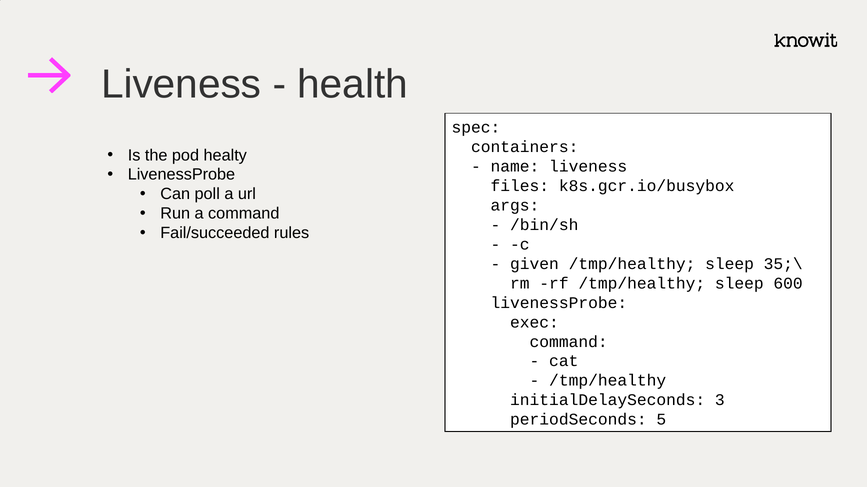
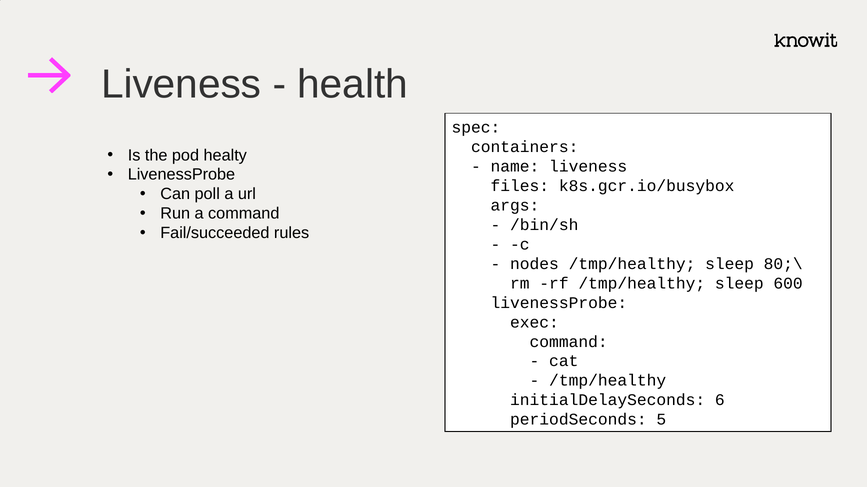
given: given -> nodes
35;\: 35;\ -> 80;\
3: 3 -> 6
